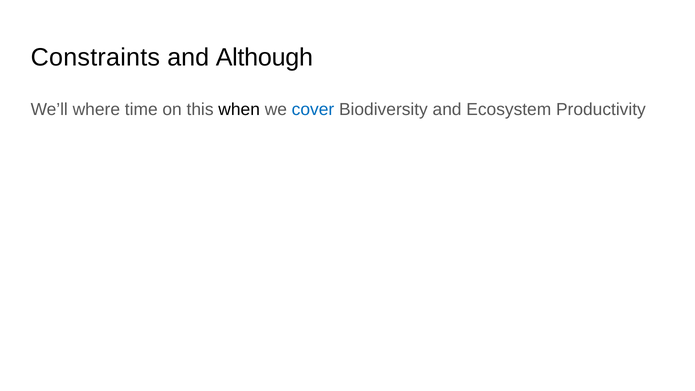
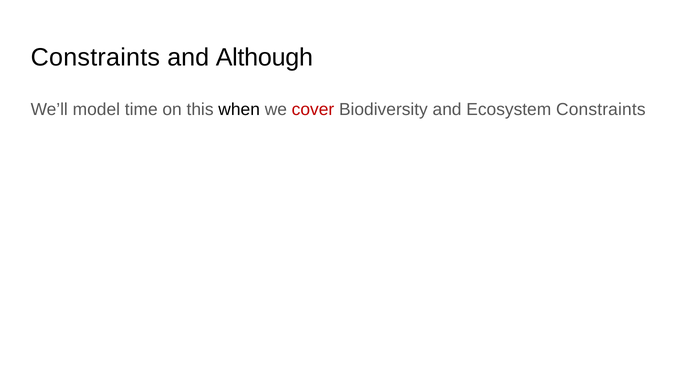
where: where -> model
cover colour: blue -> red
Ecosystem Productivity: Productivity -> Constraints
